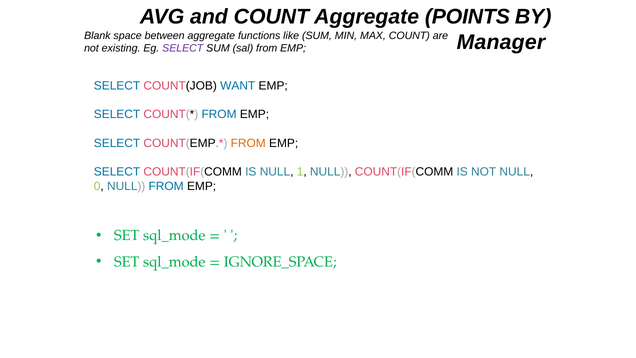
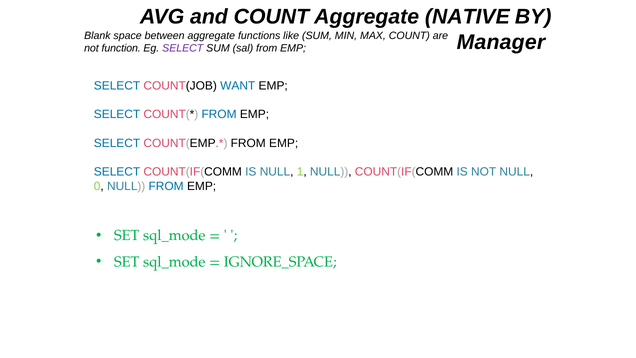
POINTS: POINTS -> NATIVE
existing: existing -> function
FROM at (248, 143) colour: orange -> black
